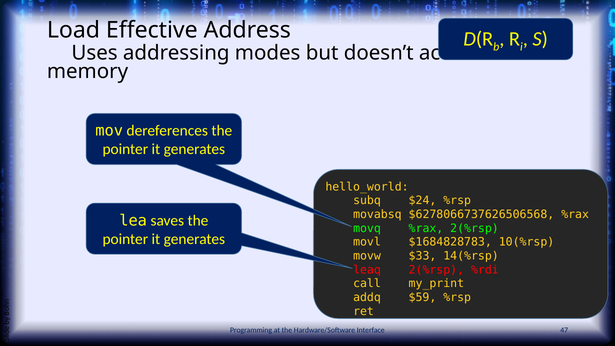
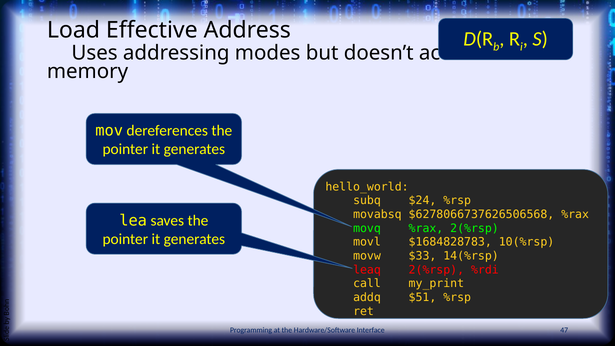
$59: $59 -> $51
